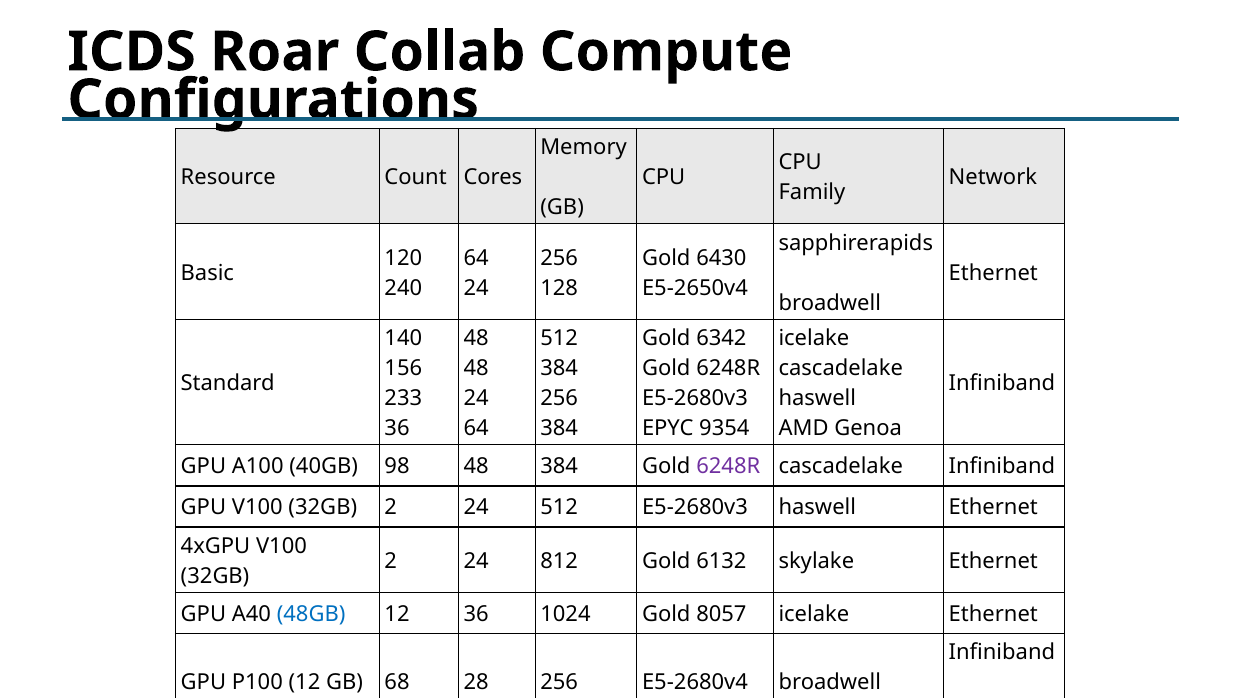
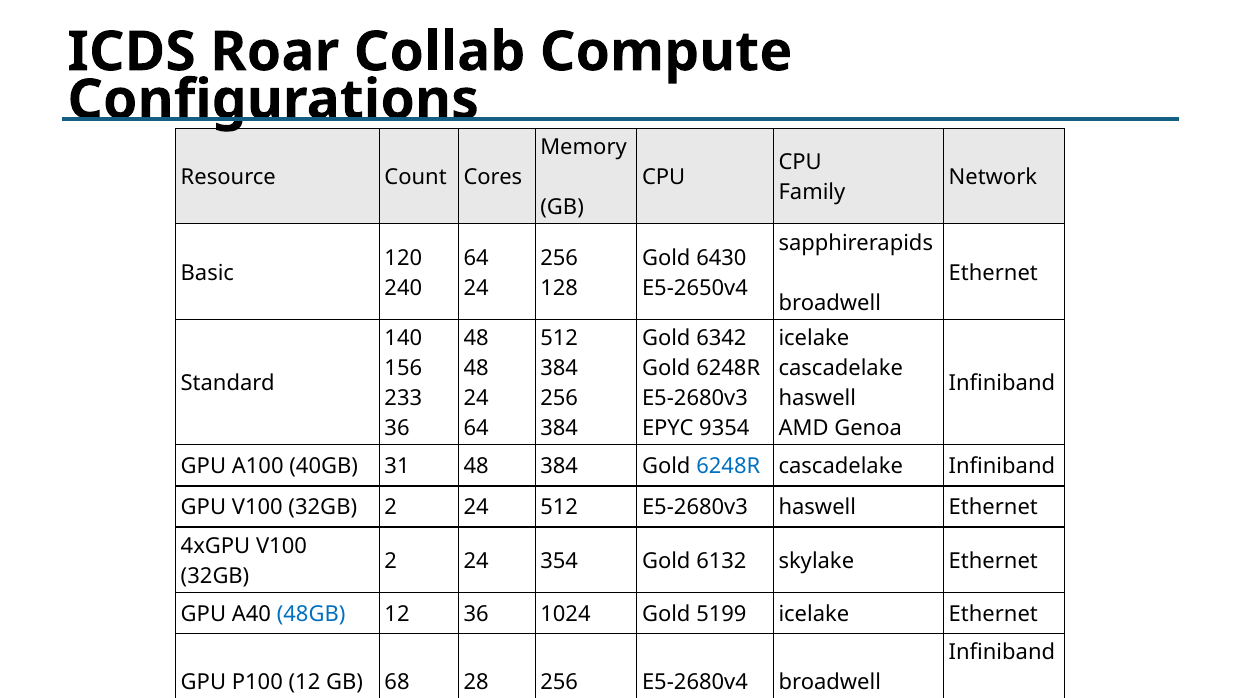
98: 98 -> 31
6248R at (728, 466) colour: purple -> blue
812: 812 -> 354
8057: 8057 -> 5199
